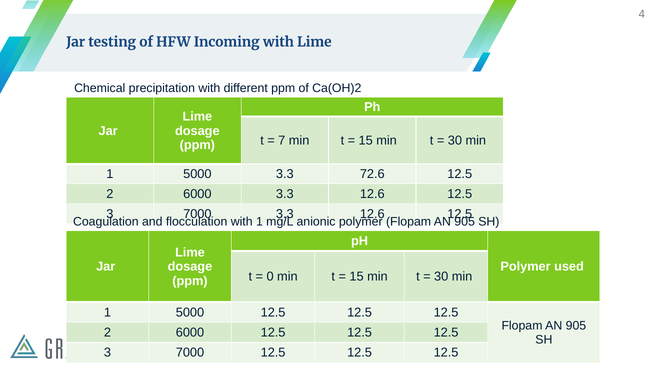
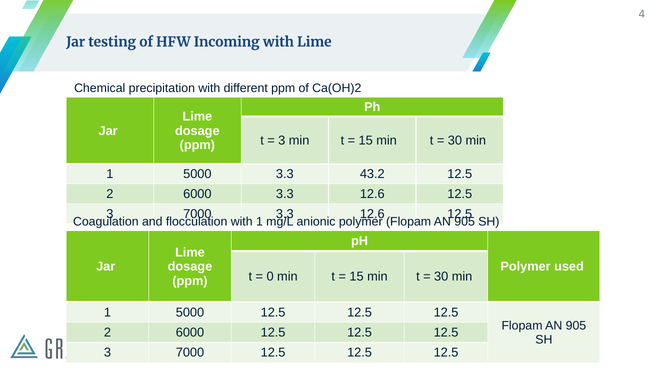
7 at (282, 140): 7 -> 3
72.6: 72.6 -> 43.2
